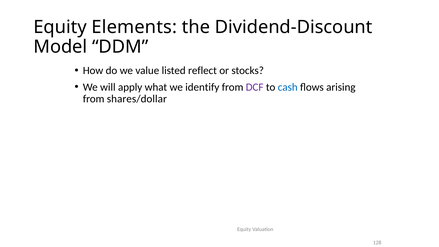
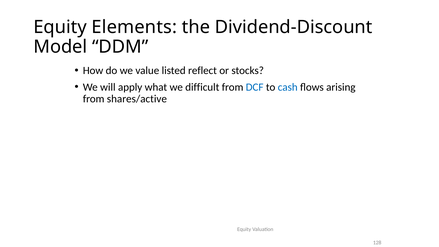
identify: identify -> difficult
DCF colour: purple -> blue
shares/dollar: shares/dollar -> shares/active
